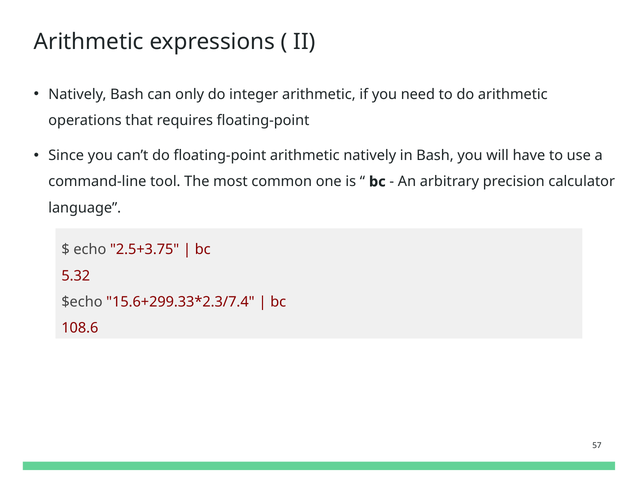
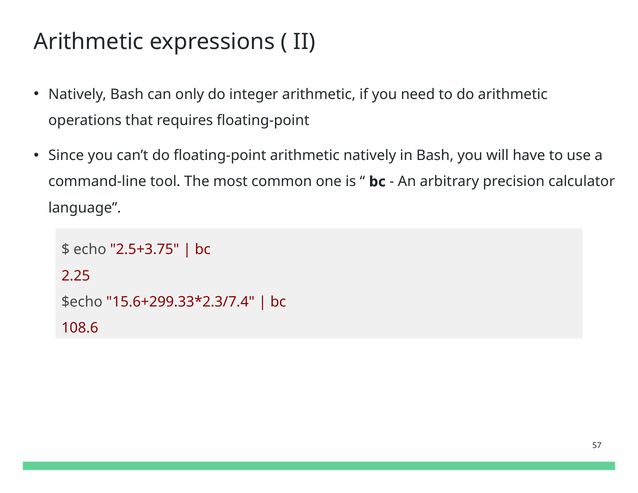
5.32: 5.32 -> 2.25
